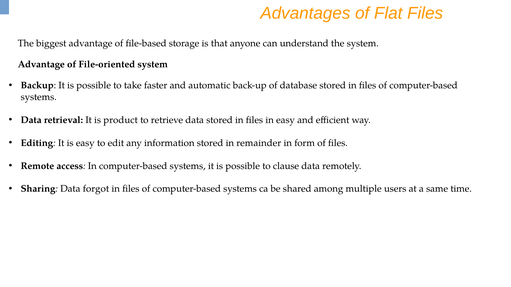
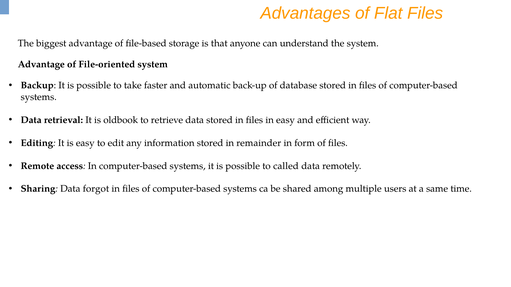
product: product -> oldbook
clause: clause -> called
